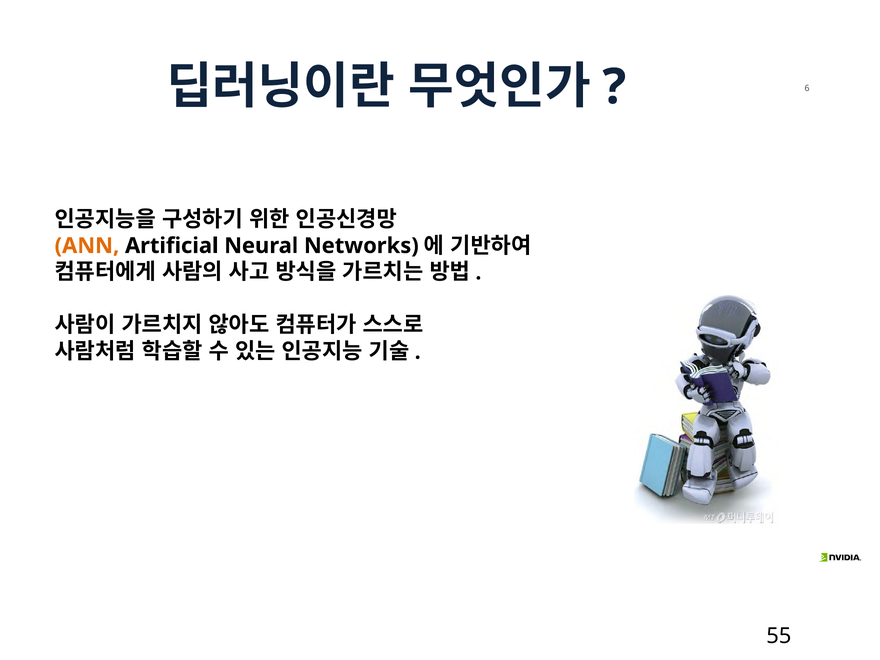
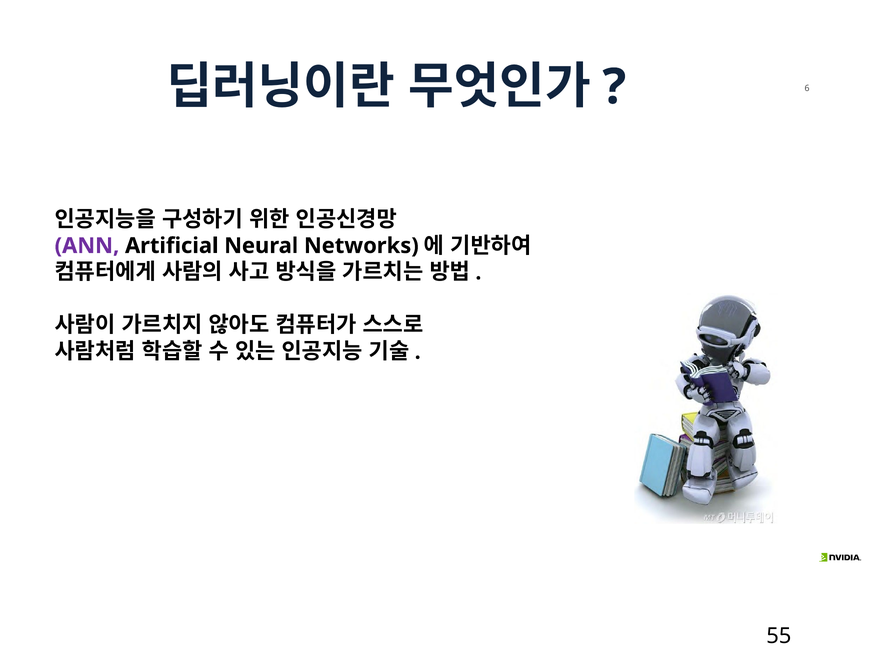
ANN colour: orange -> purple
